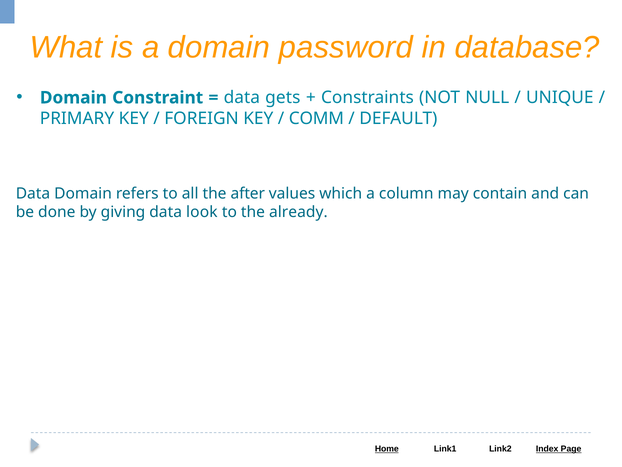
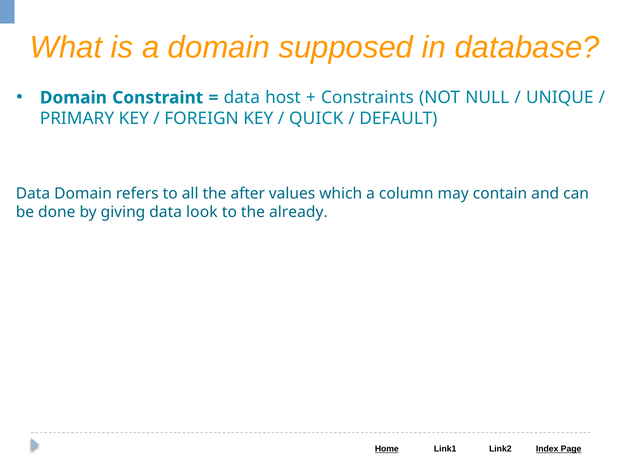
password: password -> supposed
gets: gets -> host
COMM: COMM -> QUICK
